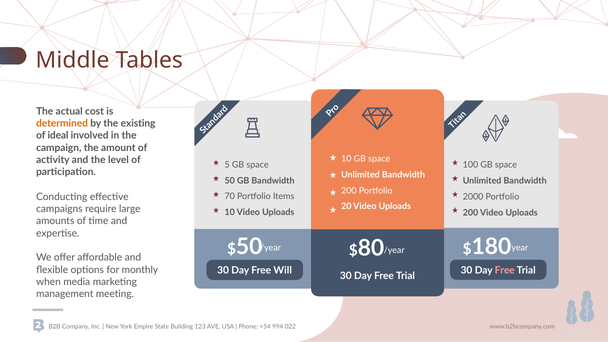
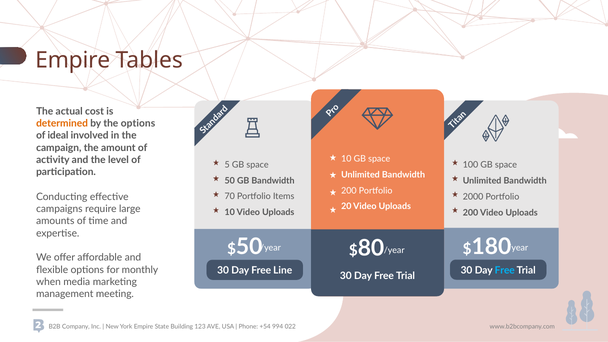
Middle at (73, 60): Middle -> Empire
the existing: existing -> options
Free at (505, 270) colour: pink -> light blue
Will: Will -> Line
